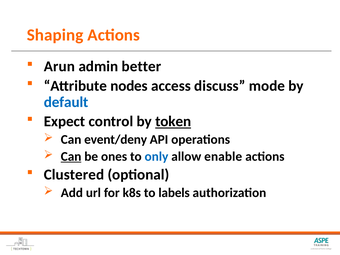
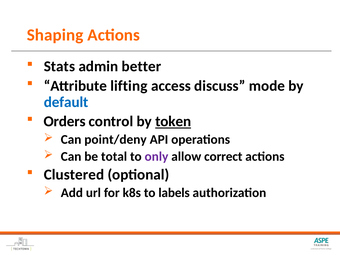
Arun: Arun -> Stats
nodes: nodes -> lifting
Expect: Expect -> Orders
event/deny: event/deny -> point/deny
Can at (71, 156) underline: present -> none
ones: ones -> total
only colour: blue -> purple
enable: enable -> correct
